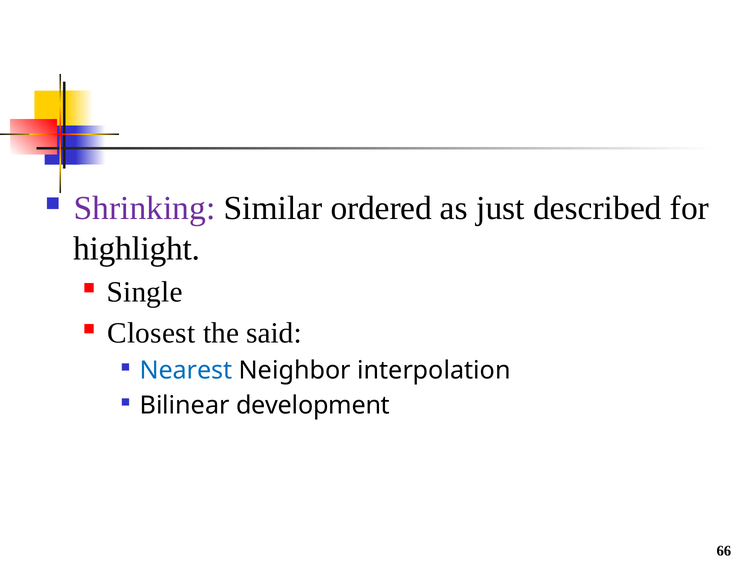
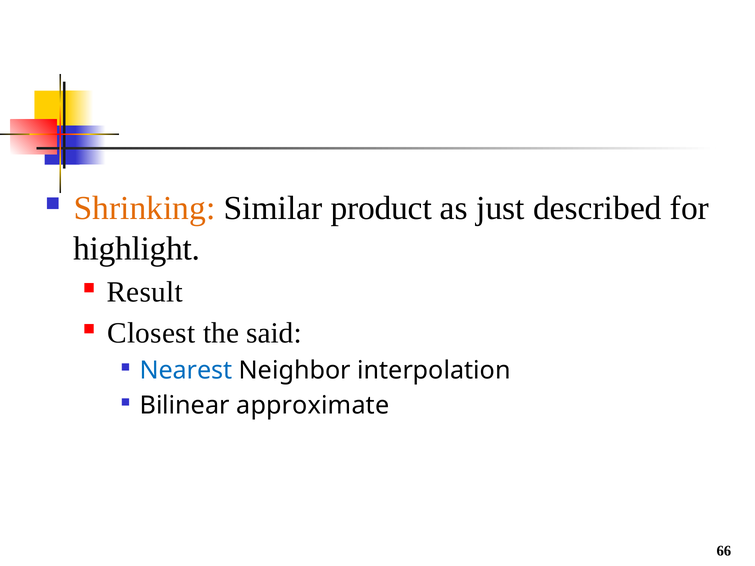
Shrinking colour: purple -> orange
ordered: ordered -> product
Single: Single -> Result
development: development -> approximate
